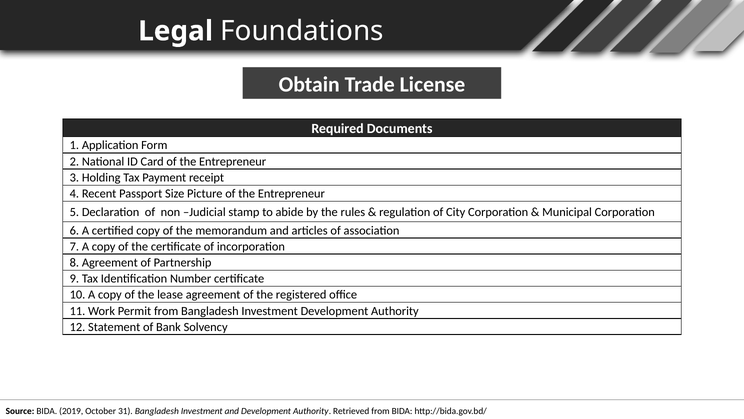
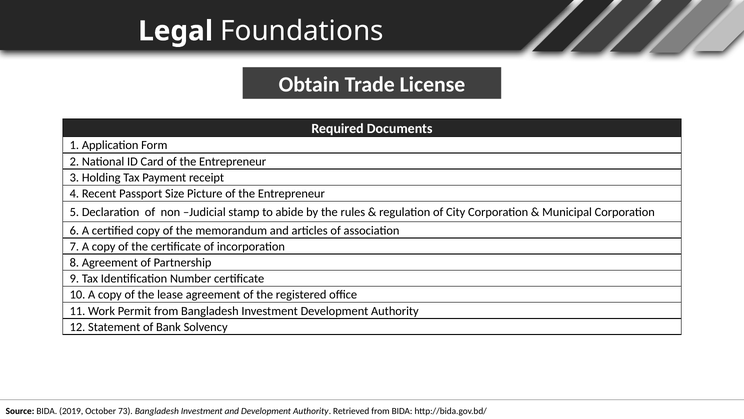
31: 31 -> 73
